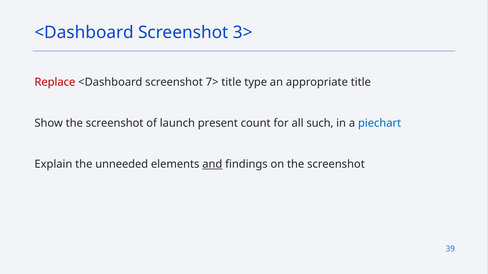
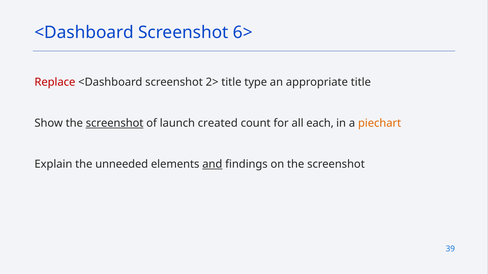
3>: 3> -> 6>
7>: 7> -> 2>
screenshot at (115, 123) underline: none -> present
present: present -> created
such: such -> each
piechart colour: blue -> orange
